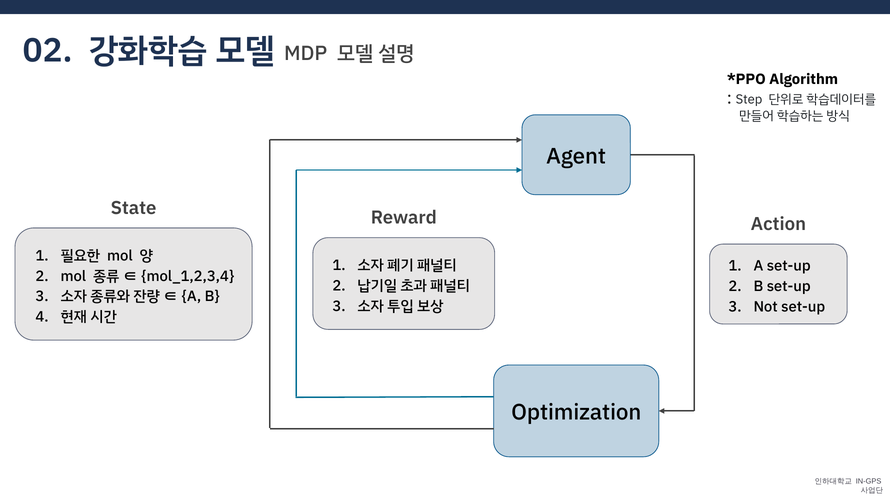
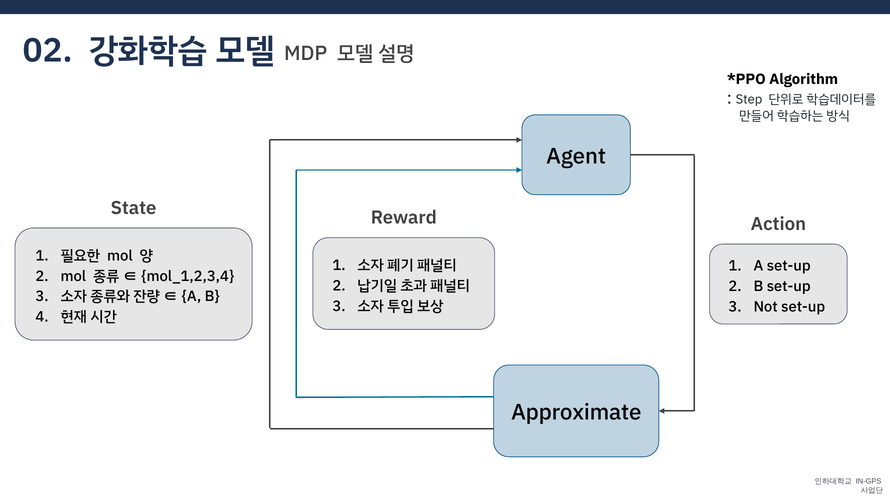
Optimization: Optimization -> Approximate
